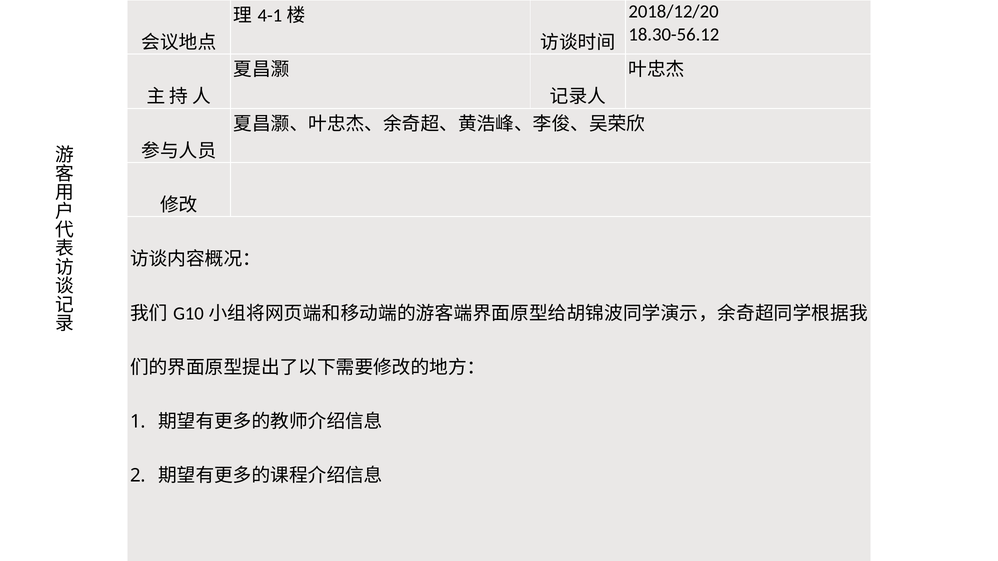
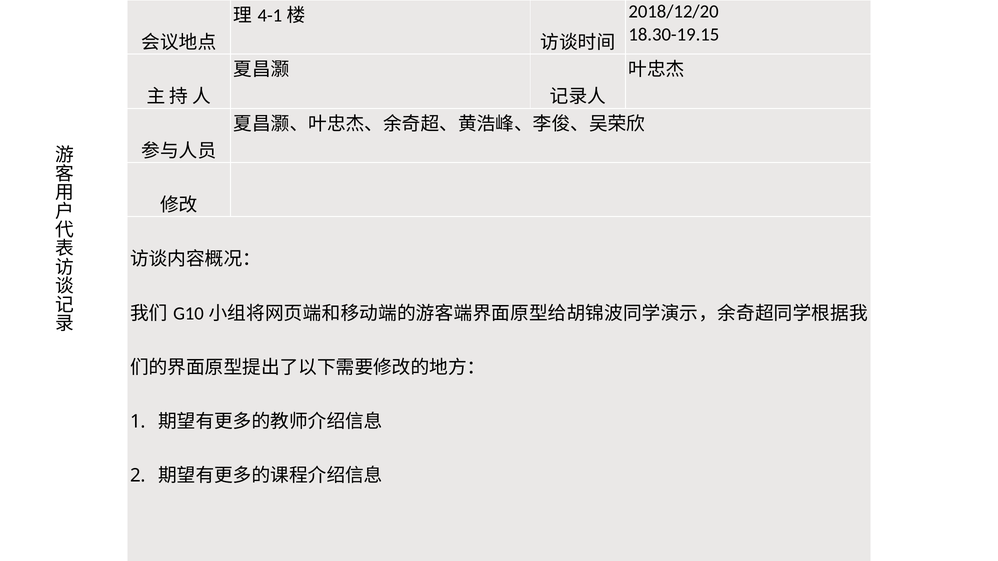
18.30-56.12: 18.30-56.12 -> 18.30-19.15
